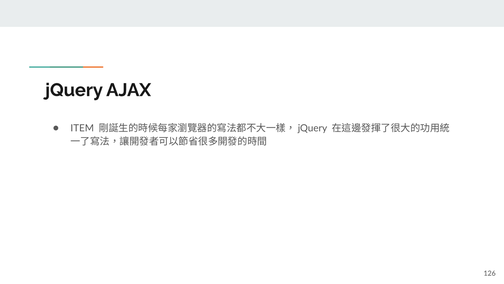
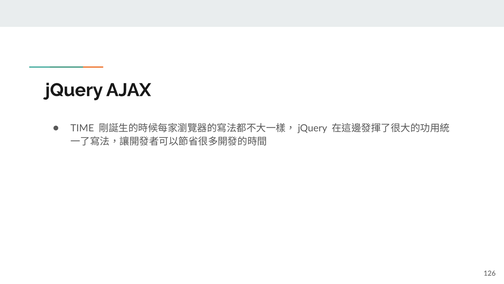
ITEM: ITEM -> TIME
